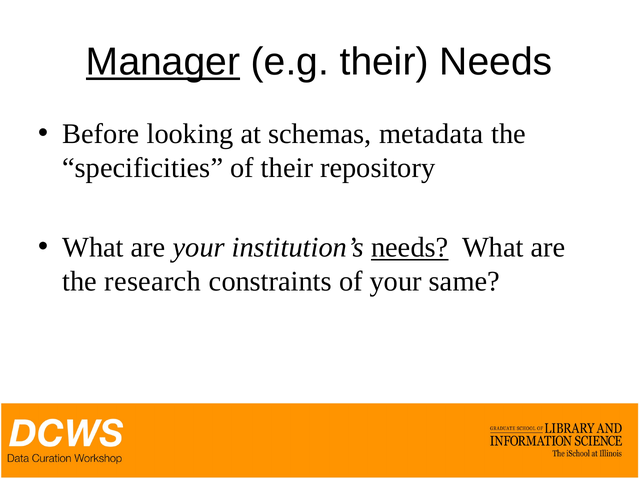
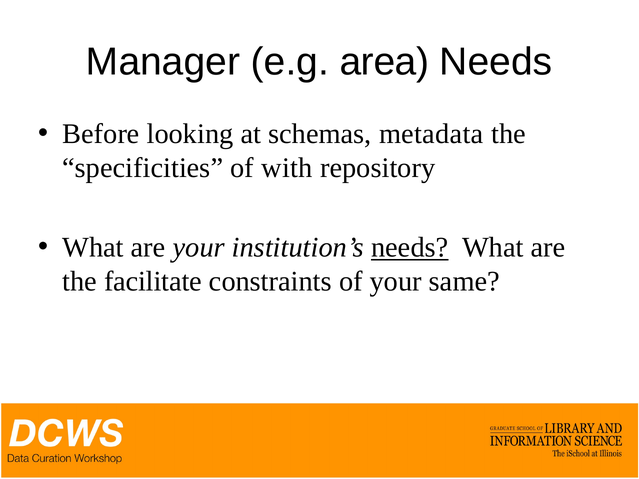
Manager underline: present -> none
e.g their: their -> area
of their: their -> with
research: research -> facilitate
